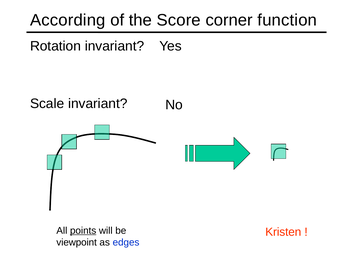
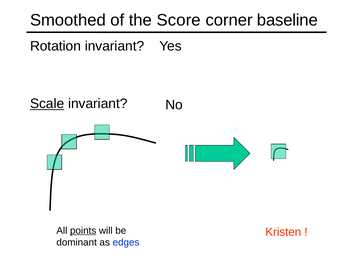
According: According -> Smoothed
function: function -> baseline
Scale underline: none -> present
viewpoint: viewpoint -> dominant
